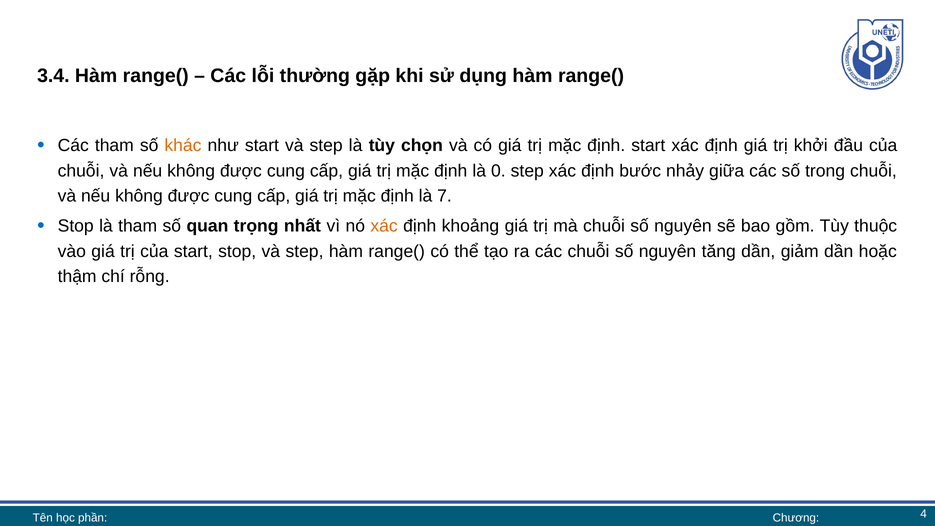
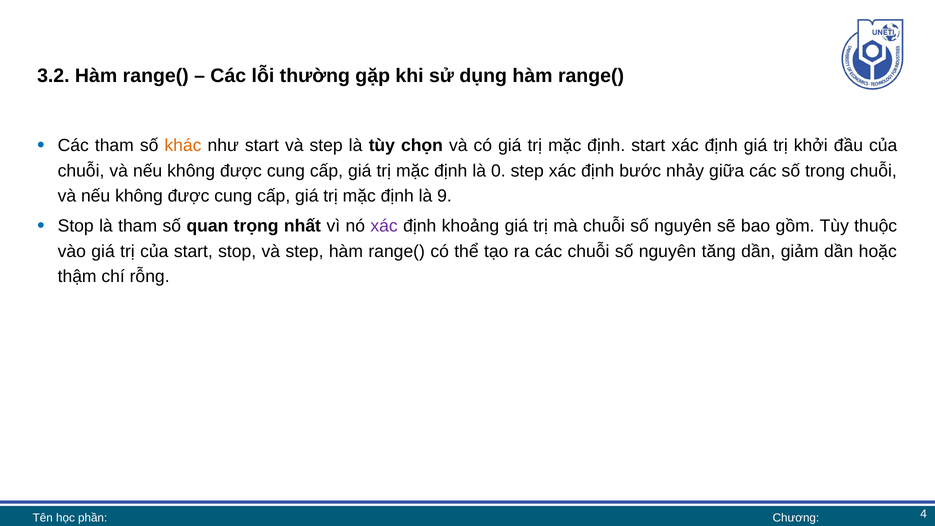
3.4: 3.4 -> 3.2
7: 7 -> 9
xác at (384, 226) colour: orange -> purple
